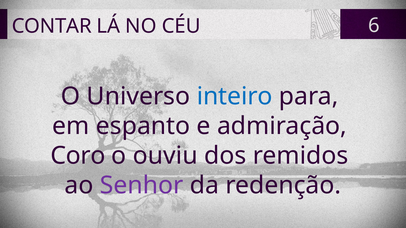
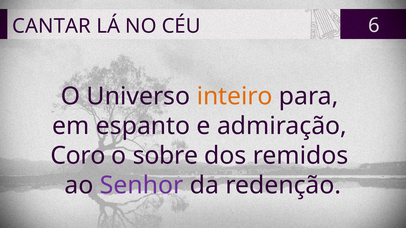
CONTAR: CONTAR -> CANTAR
inteiro colour: blue -> orange
ouviu: ouviu -> sobre
